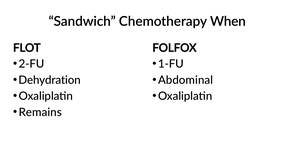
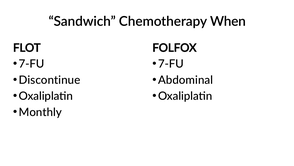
2-FU at (32, 64): 2-FU -> 7-FU
1-FU at (171, 64): 1-FU -> 7-FU
Dehydration: Dehydration -> Discontinue
Remains: Remains -> Monthly
